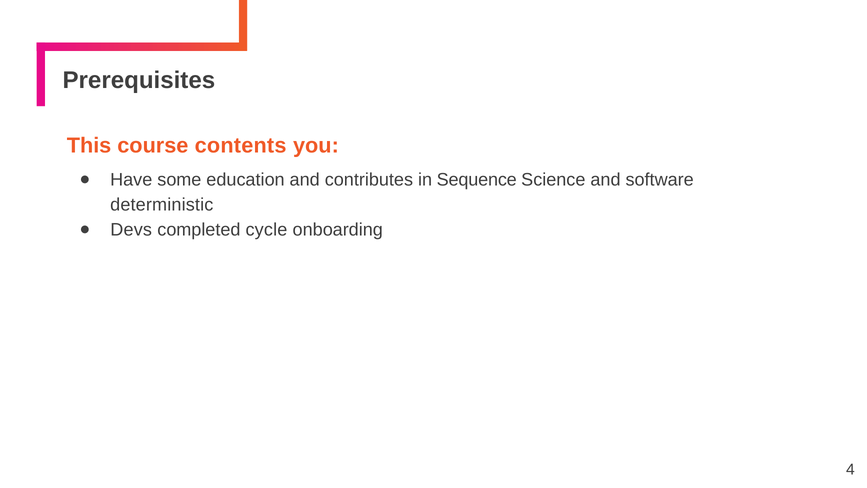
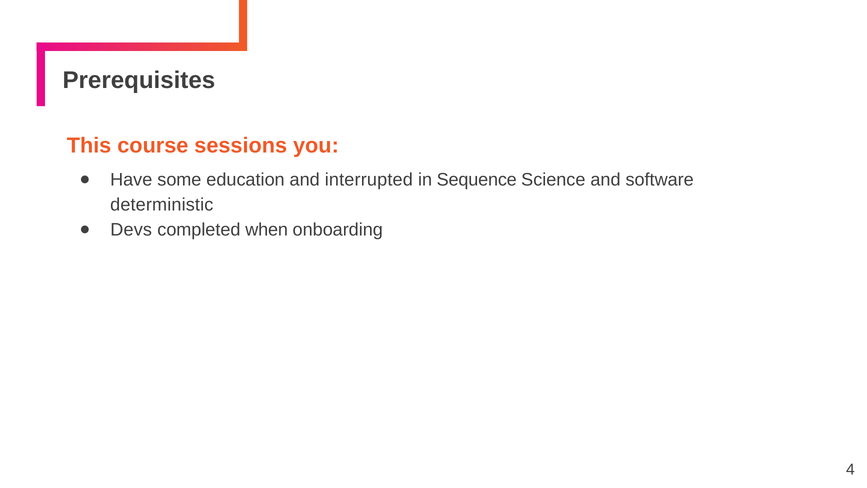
contents: contents -> sessions
contributes: contributes -> interrupted
cycle: cycle -> when
